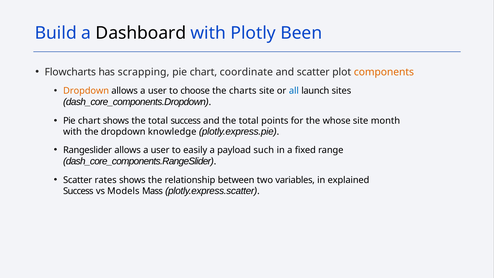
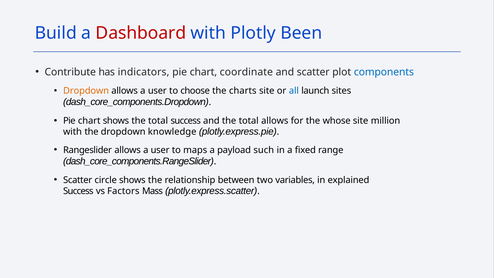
Dashboard colour: black -> red
Flowcharts: Flowcharts -> Contribute
scrapping: scrapping -> indicators
components colour: orange -> blue
total points: points -> allows
month: month -> million
easily: easily -> maps
rates: rates -> circle
Models: Models -> Factors
